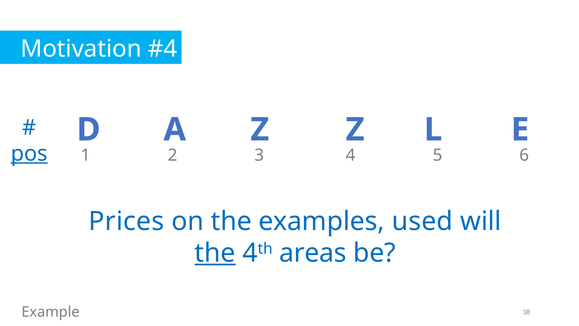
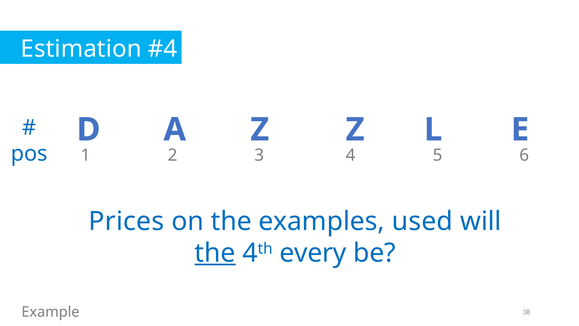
Motivation: Motivation -> Estimation
pos underline: present -> none
areas: areas -> every
